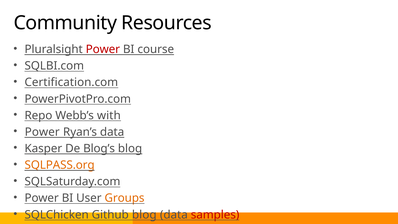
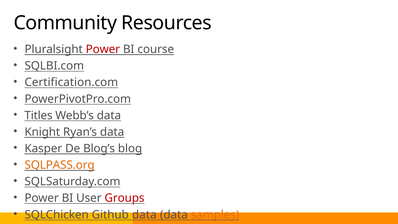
Repo: Repo -> Titles
Webb’s with: with -> data
Power at (42, 132): Power -> Knight
Groups colour: orange -> red
blog at (144, 215): blog -> data
samples colour: red -> orange
